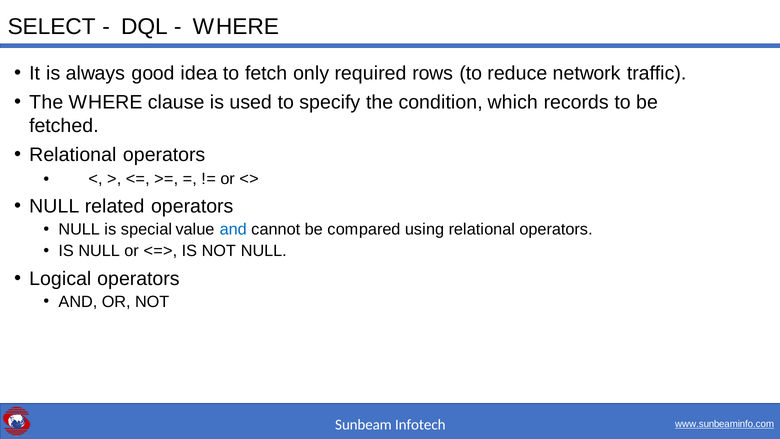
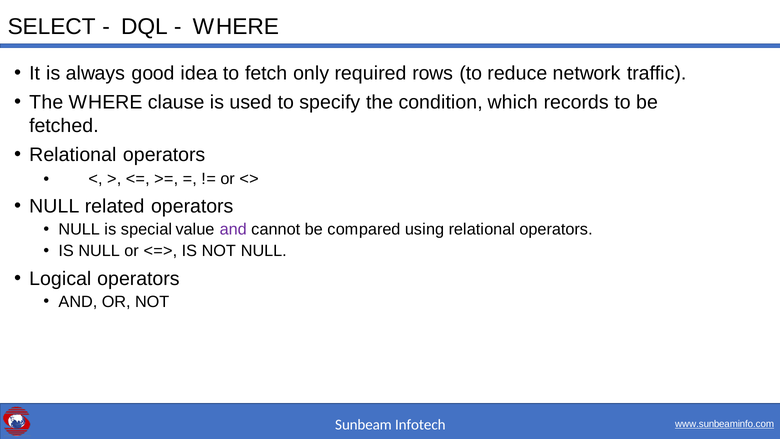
and at (233, 229) colour: blue -> purple
